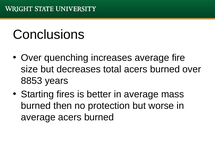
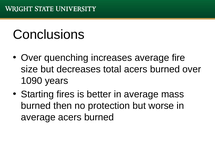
8853: 8853 -> 1090
